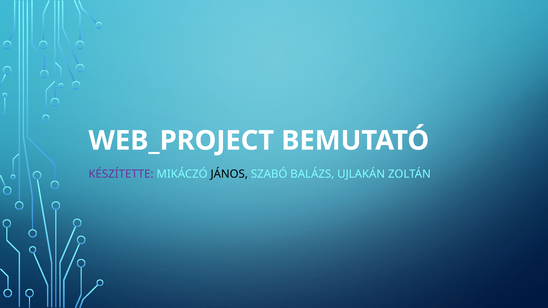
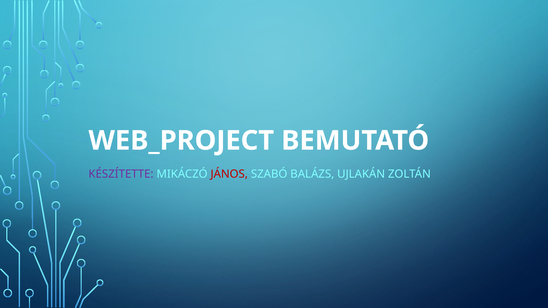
JÁNOS colour: black -> red
